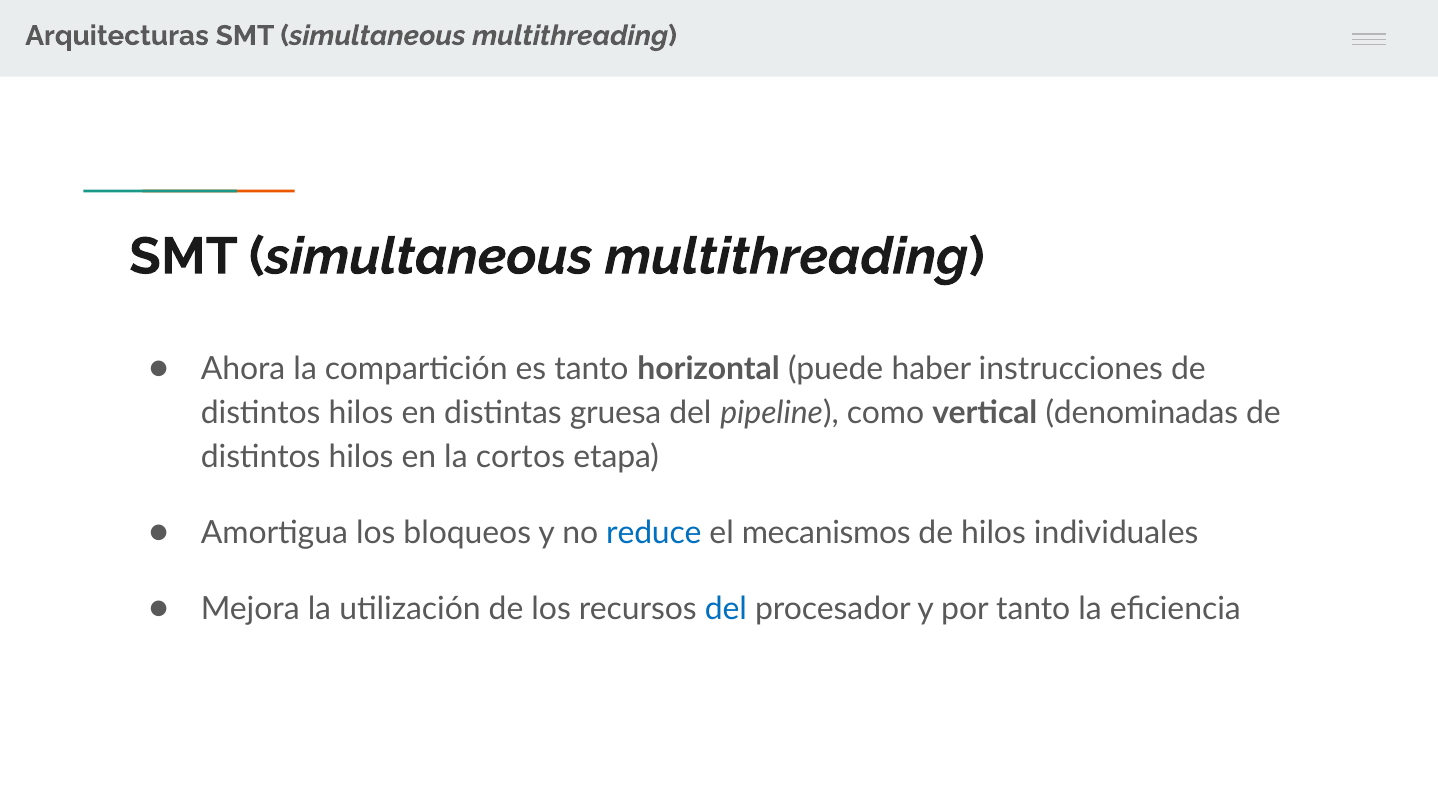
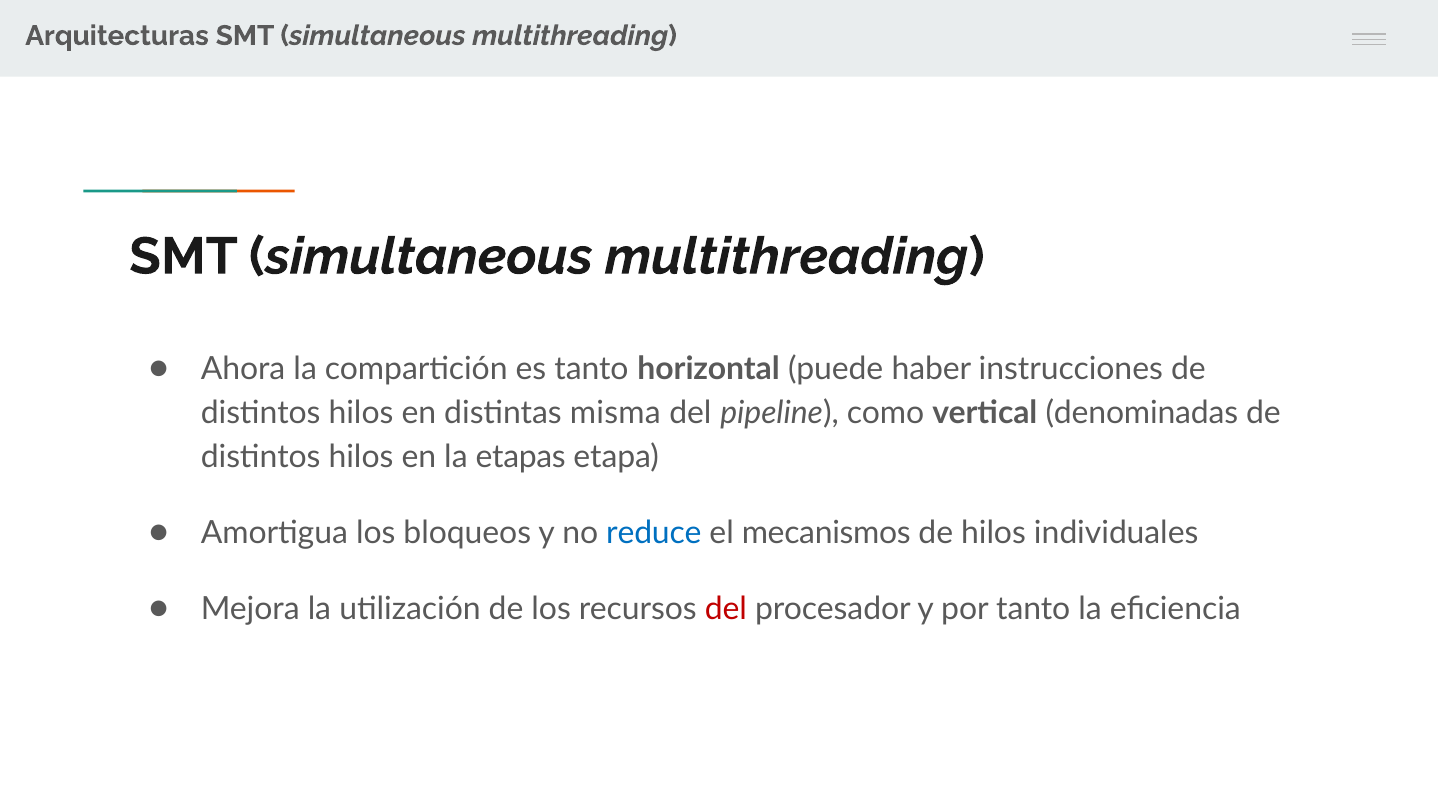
gruesa: gruesa -> misma
cortos: cortos -> etapas
del at (726, 608) colour: blue -> red
